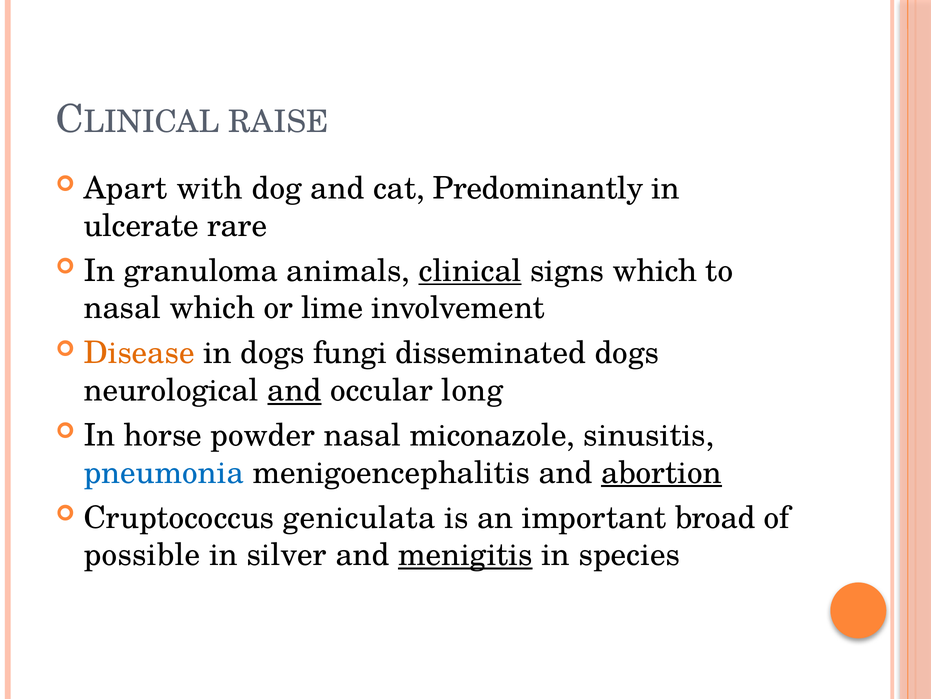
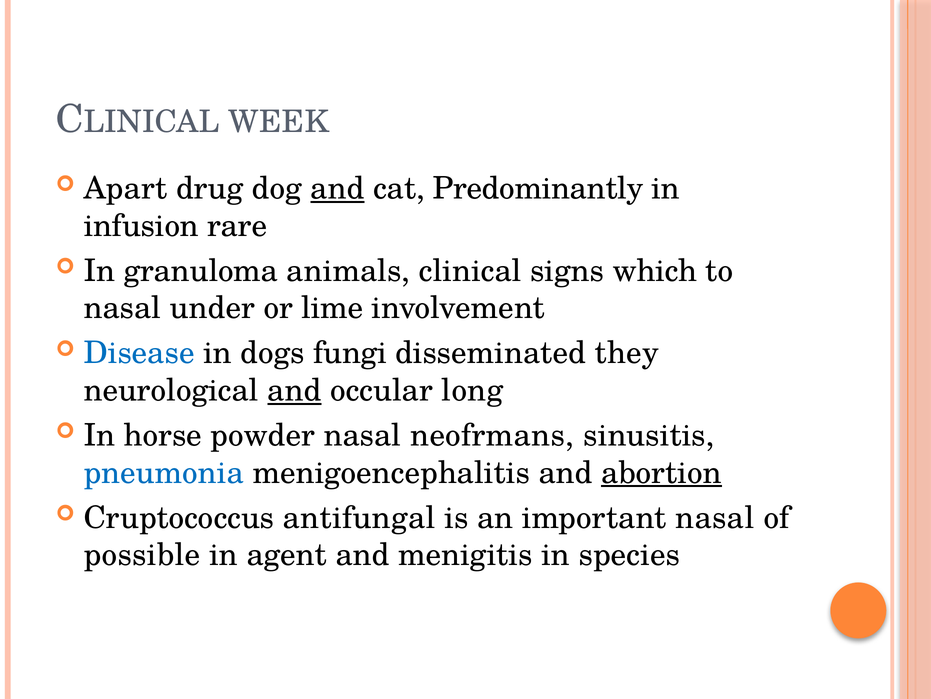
RAISE: RAISE -> WEEK
with: with -> drug
and at (338, 188) underline: none -> present
ulcerate: ulcerate -> infusion
clinical underline: present -> none
nasal which: which -> under
Disease colour: orange -> blue
disseminated dogs: dogs -> they
miconazole: miconazole -> neofrmans
geniculata: geniculata -> antifungal
important broad: broad -> nasal
silver: silver -> agent
menigitis underline: present -> none
